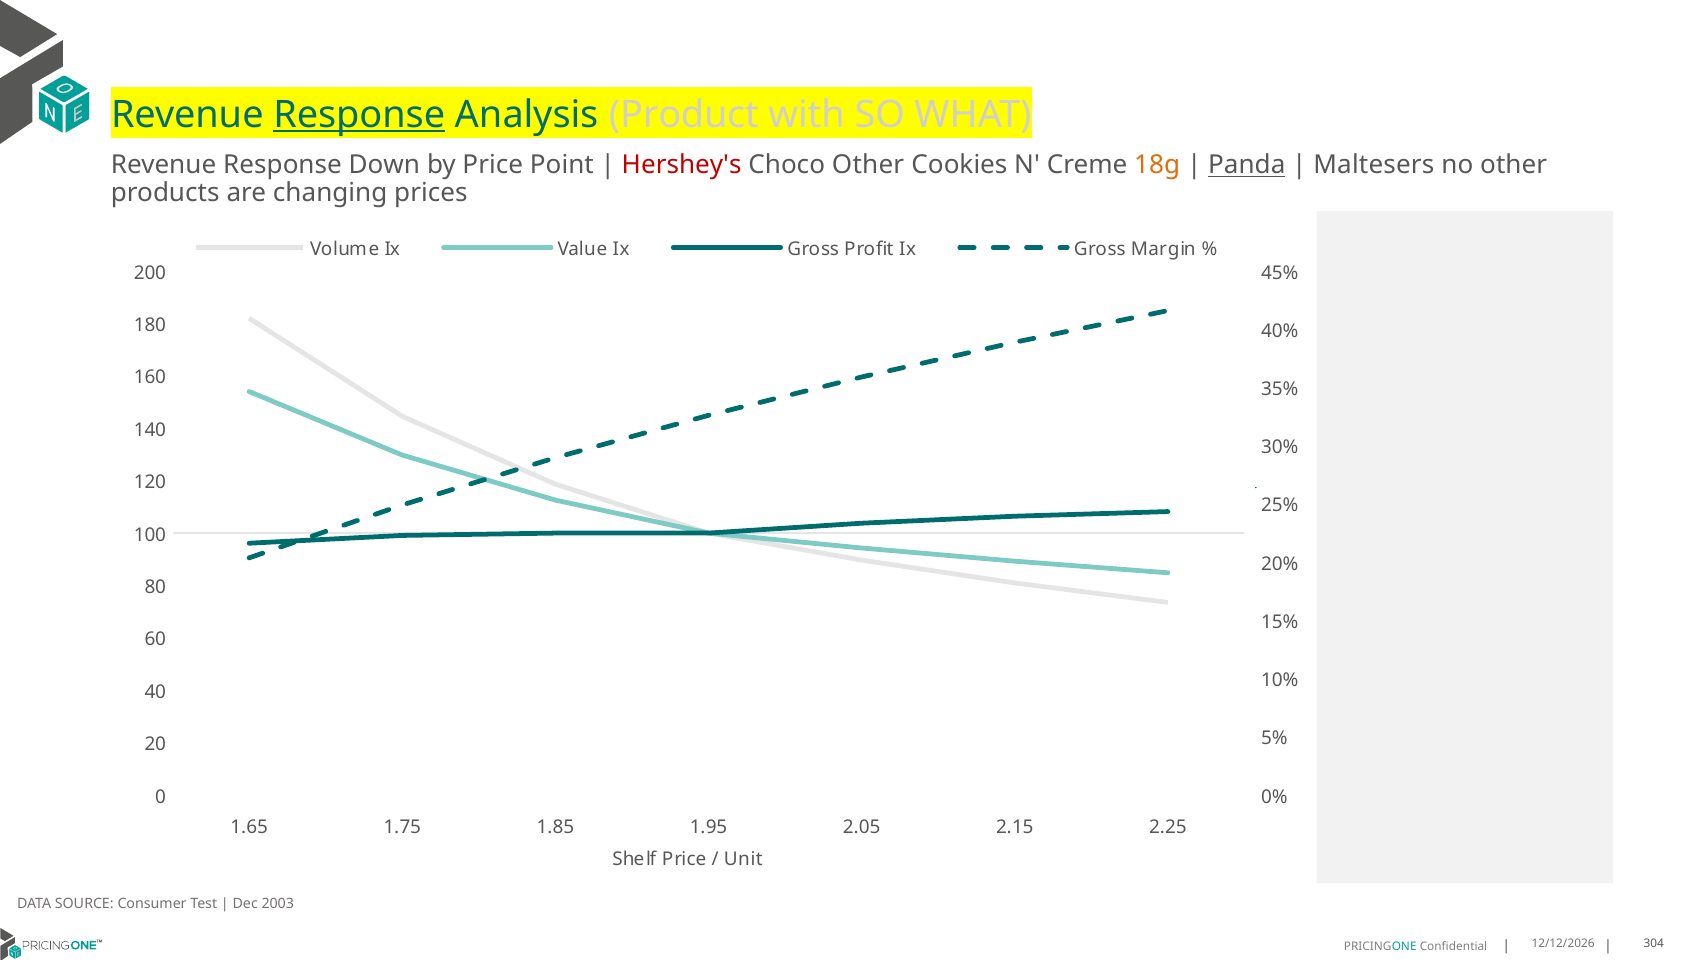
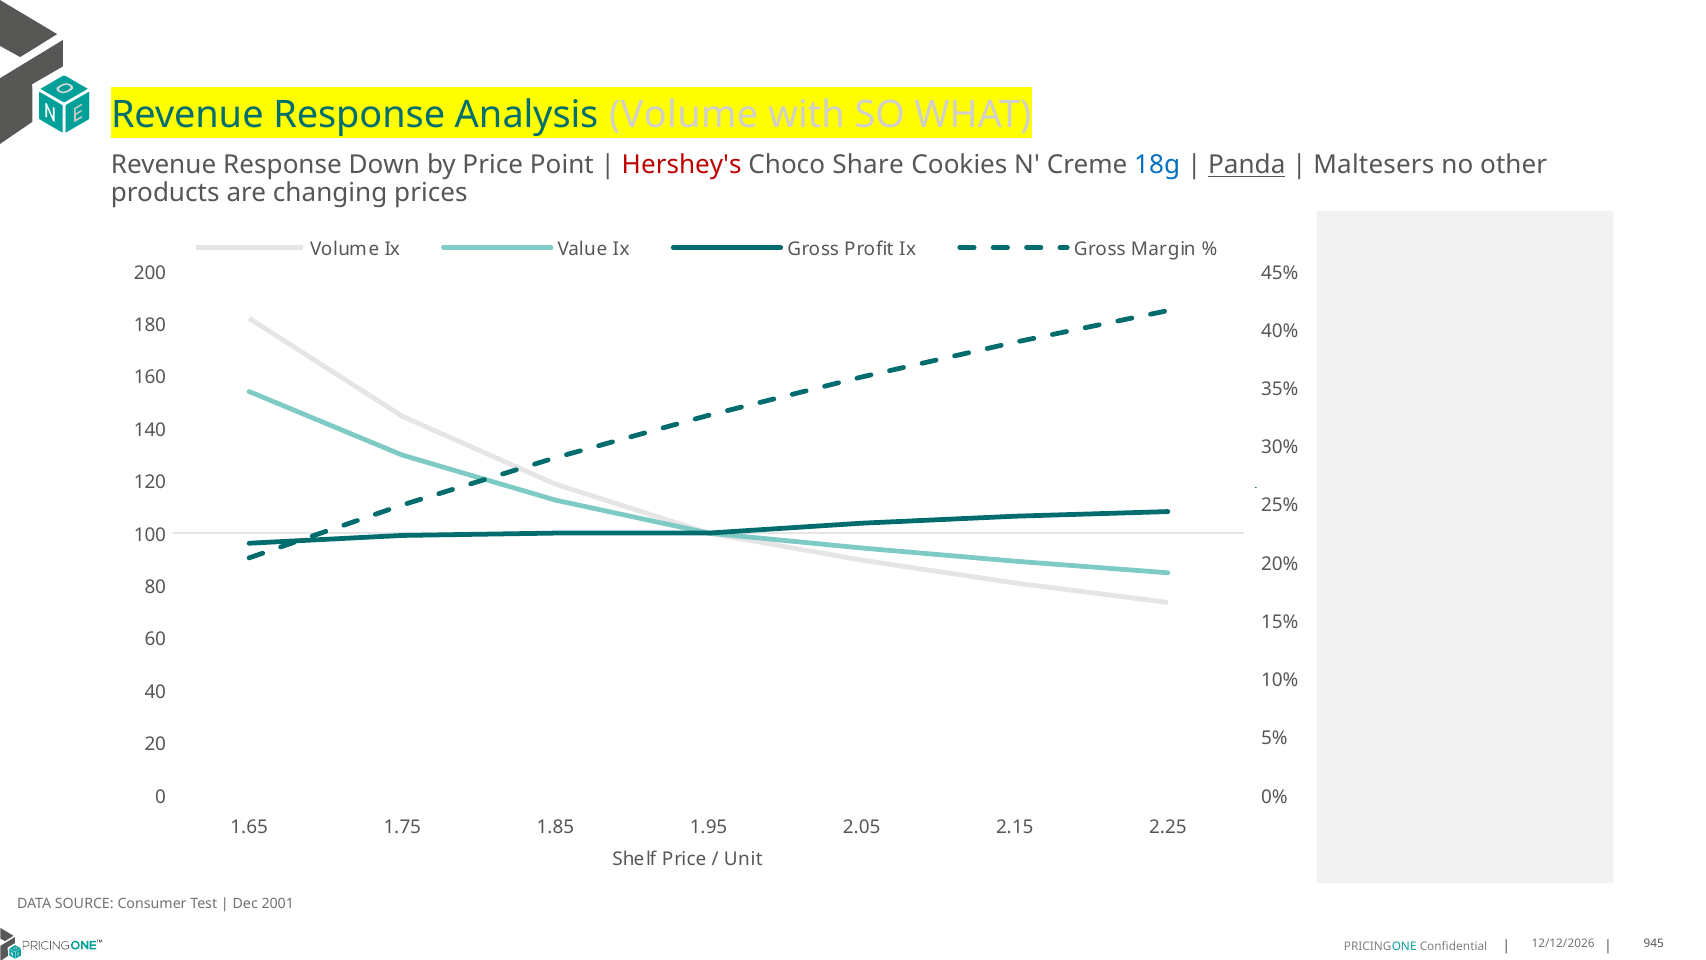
Response at (359, 115) underline: present -> none
Analysis Product: Product -> Volume
Choco Other: Other -> Share
18g colour: orange -> blue
2003: 2003 -> 2001
304: 304 -> 945
